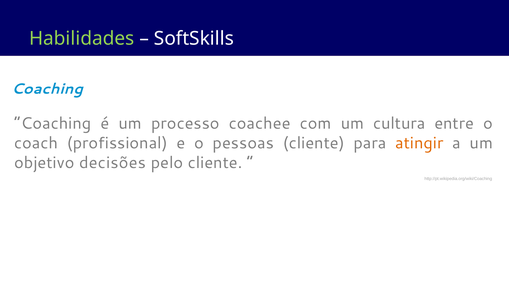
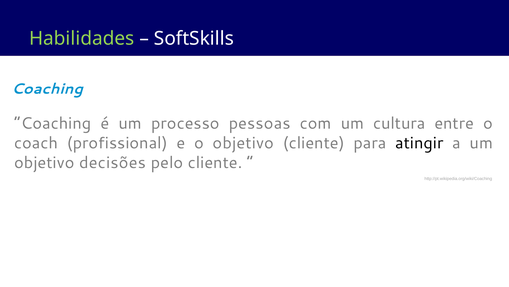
coachee: coachee -> pessoas
o pessoas: pessoas -> objetivo
atingir colour: orange -> black
